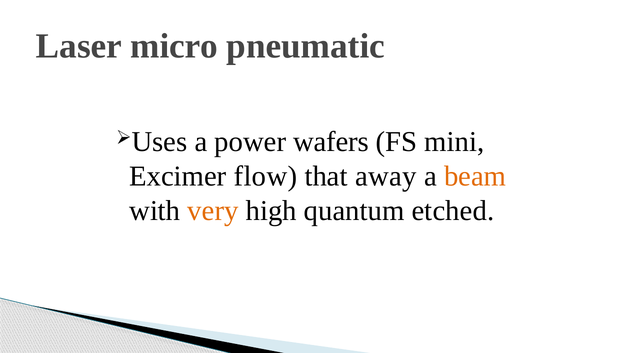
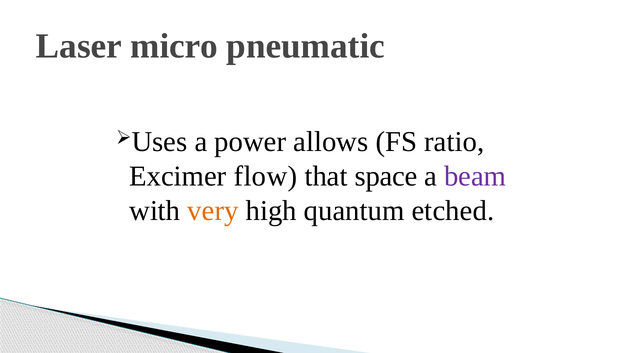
wafers: wafers -> allows
mini: mini -> ratio
away: away -> space
beam colour: orange -> purple
